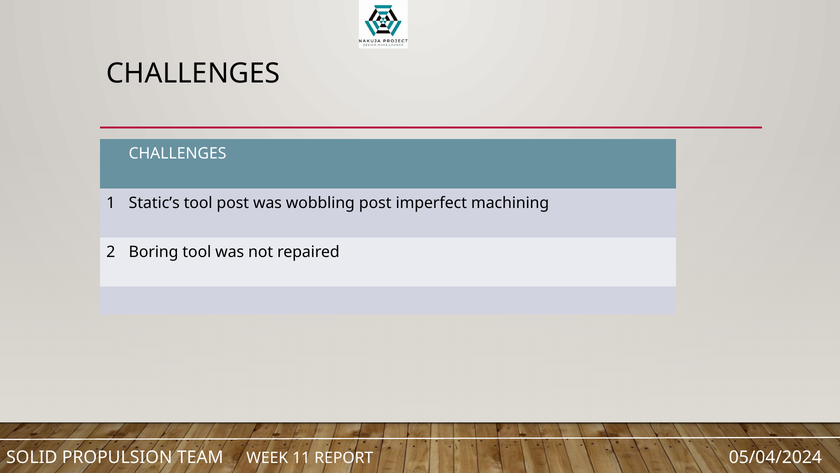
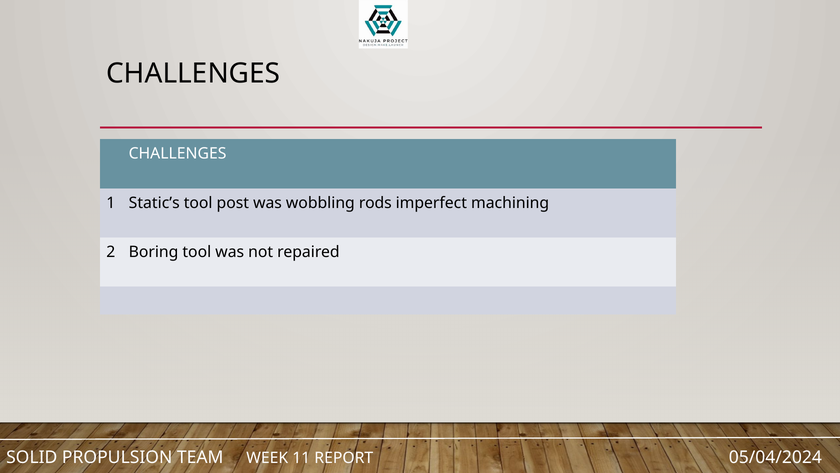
wobbling post: post -> rods
